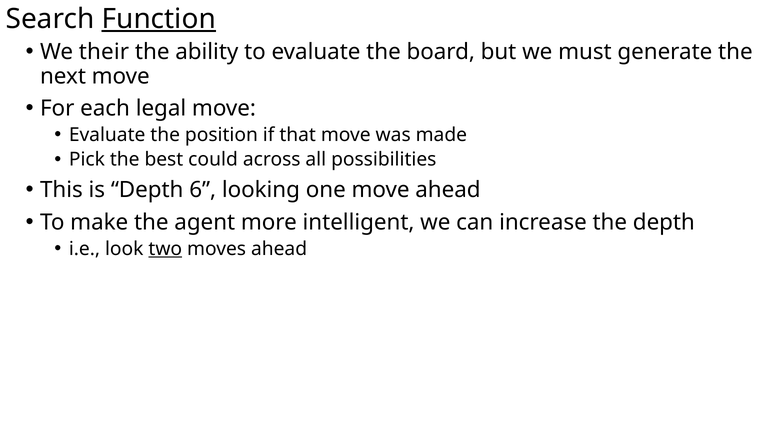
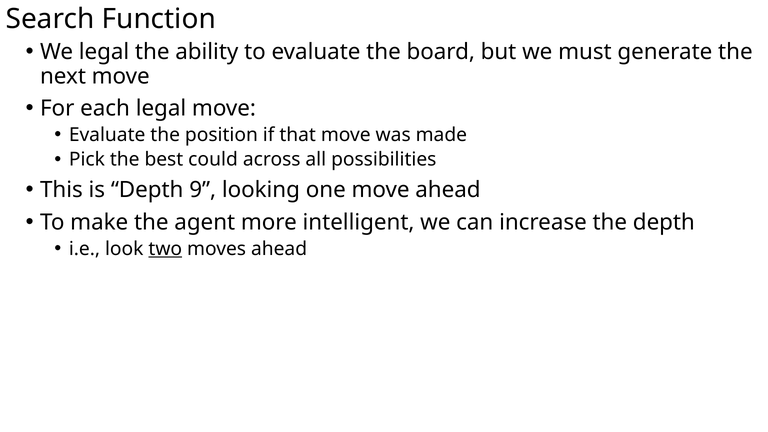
Function underline: present -> none
We their: their -> legal
6: 6 -> 9
